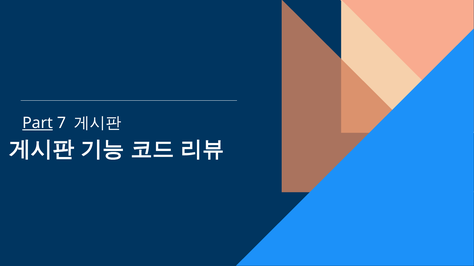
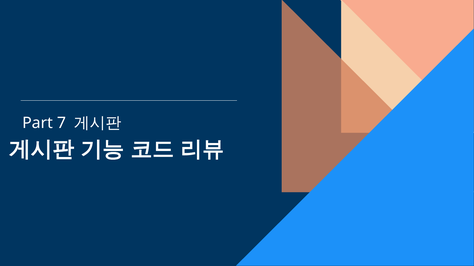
Part underline: present -> none
